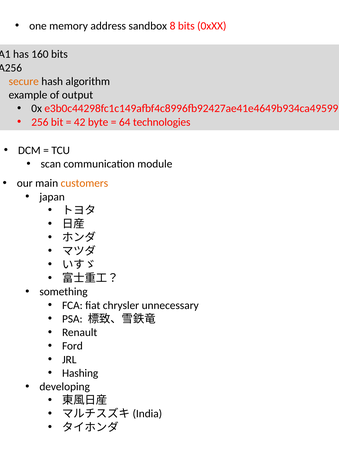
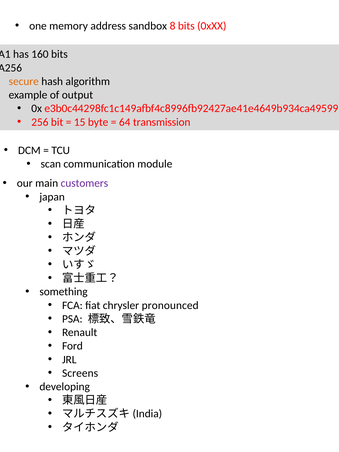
42: 42 -> 15
technologies: technologies -> transmission
customers colour: orange -> purple
unnecessary: unnecessary -> pronounced
Hashing: Hashing -> Screens
